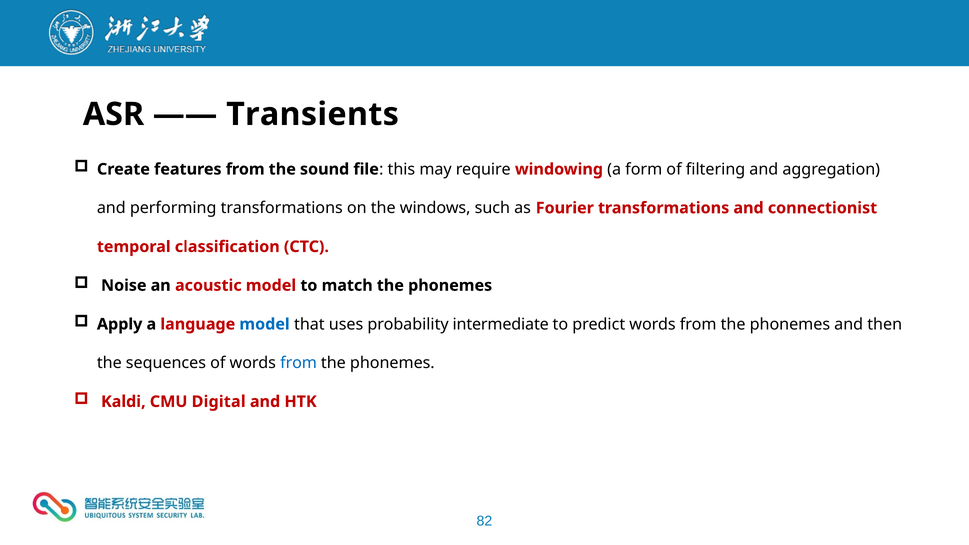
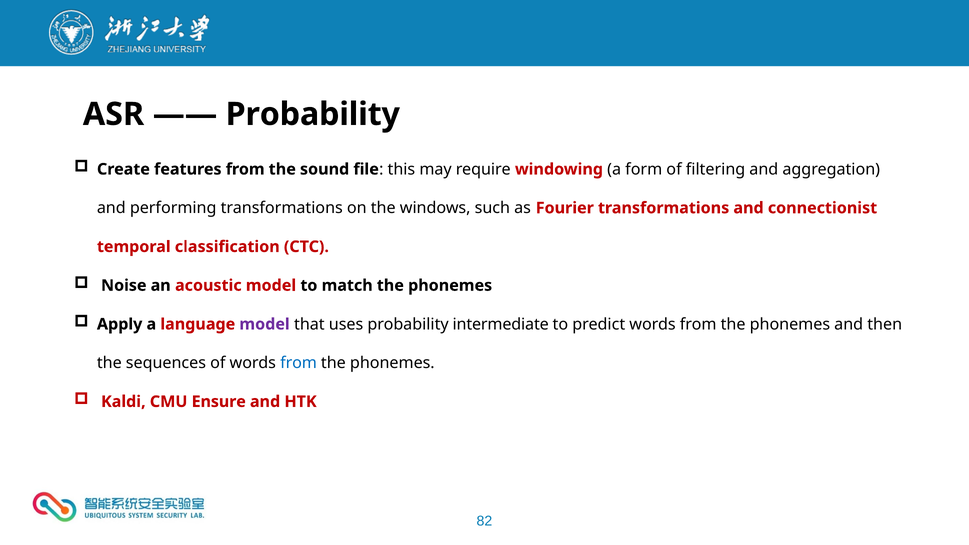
Transients at (312, 114): Transients -> Probability
model at (265, 324) colour: blue -> purple
Digital: Digital -> Ensure
